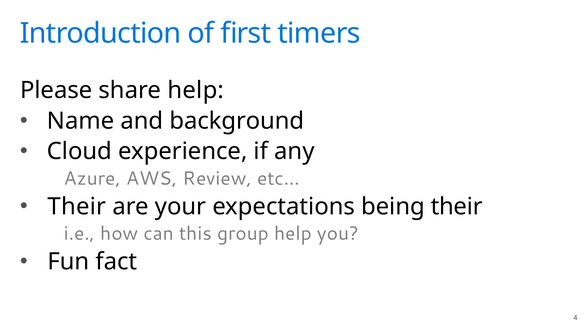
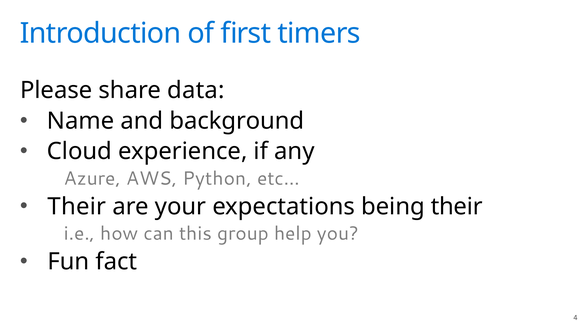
share help: help -> data
Review: Review -> Python
